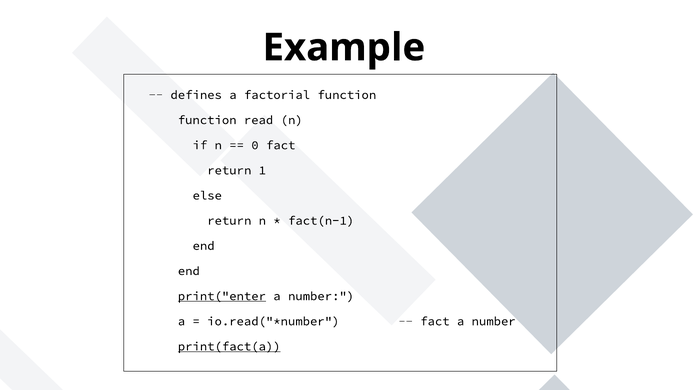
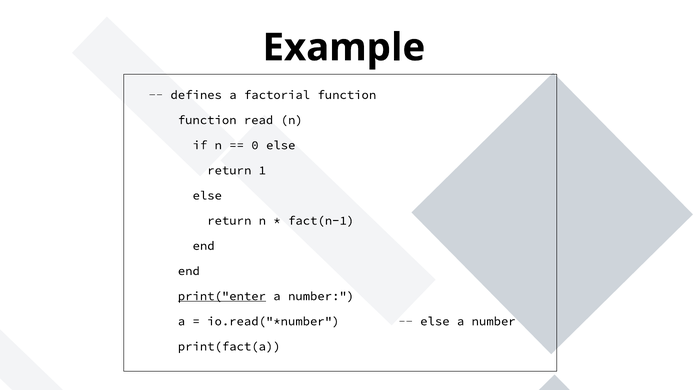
0 fact: fact -> else
fact at (435, 321): fact -> else
print(fact(a underline: present -> none
